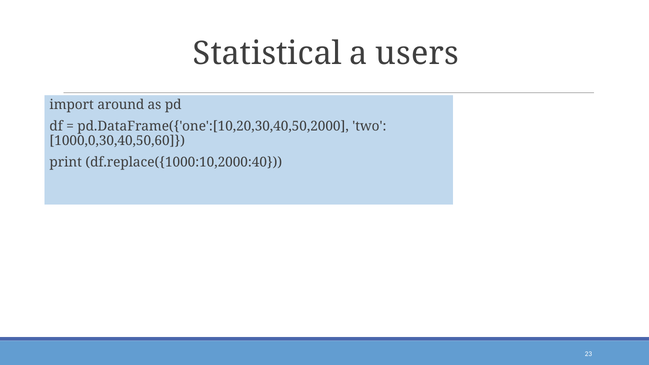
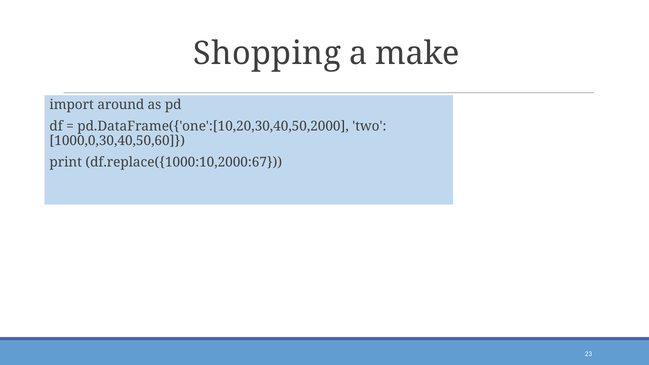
Statistical: Statistical -> Shopping
users: users -> make
df.replace({1000:10,2000:40: df.replace({1000:10,2000:40 -> df.replace({1000:10,2000:67
